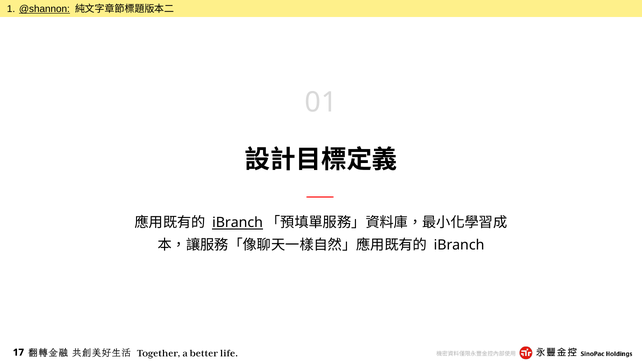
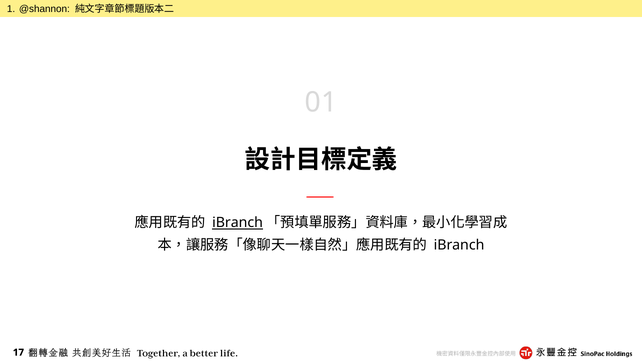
@shannon underline: present -> none
